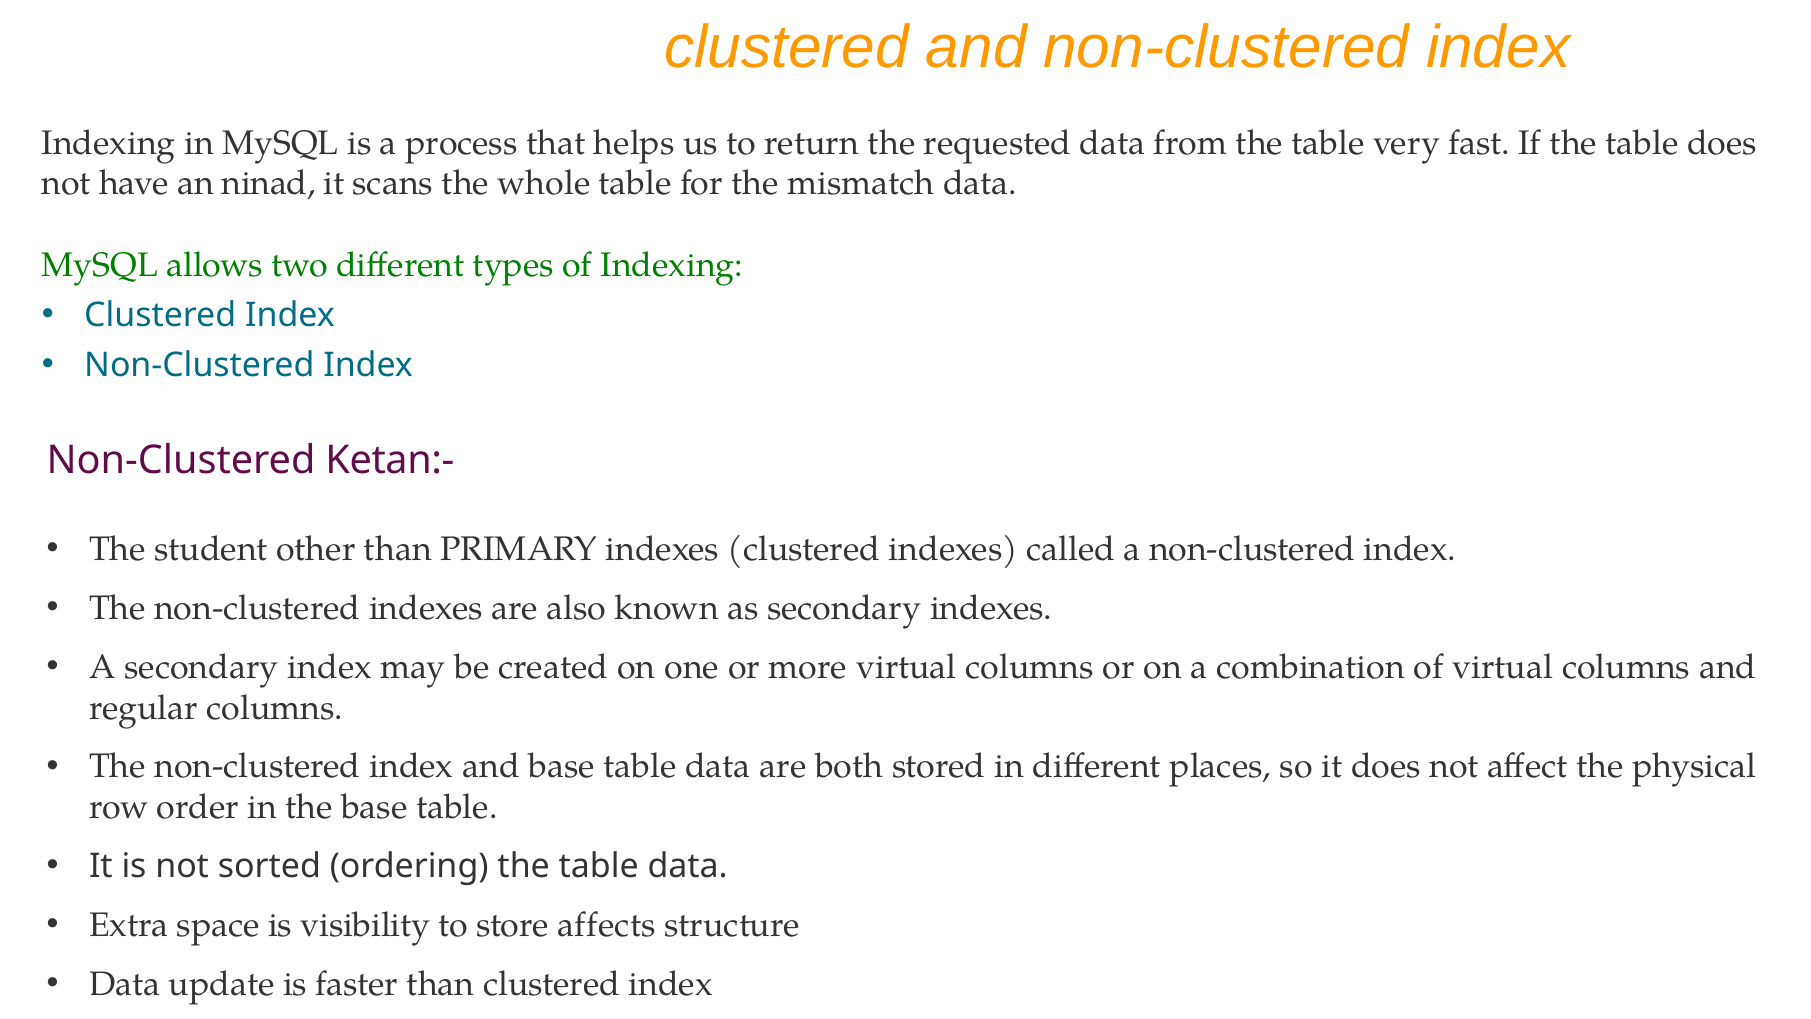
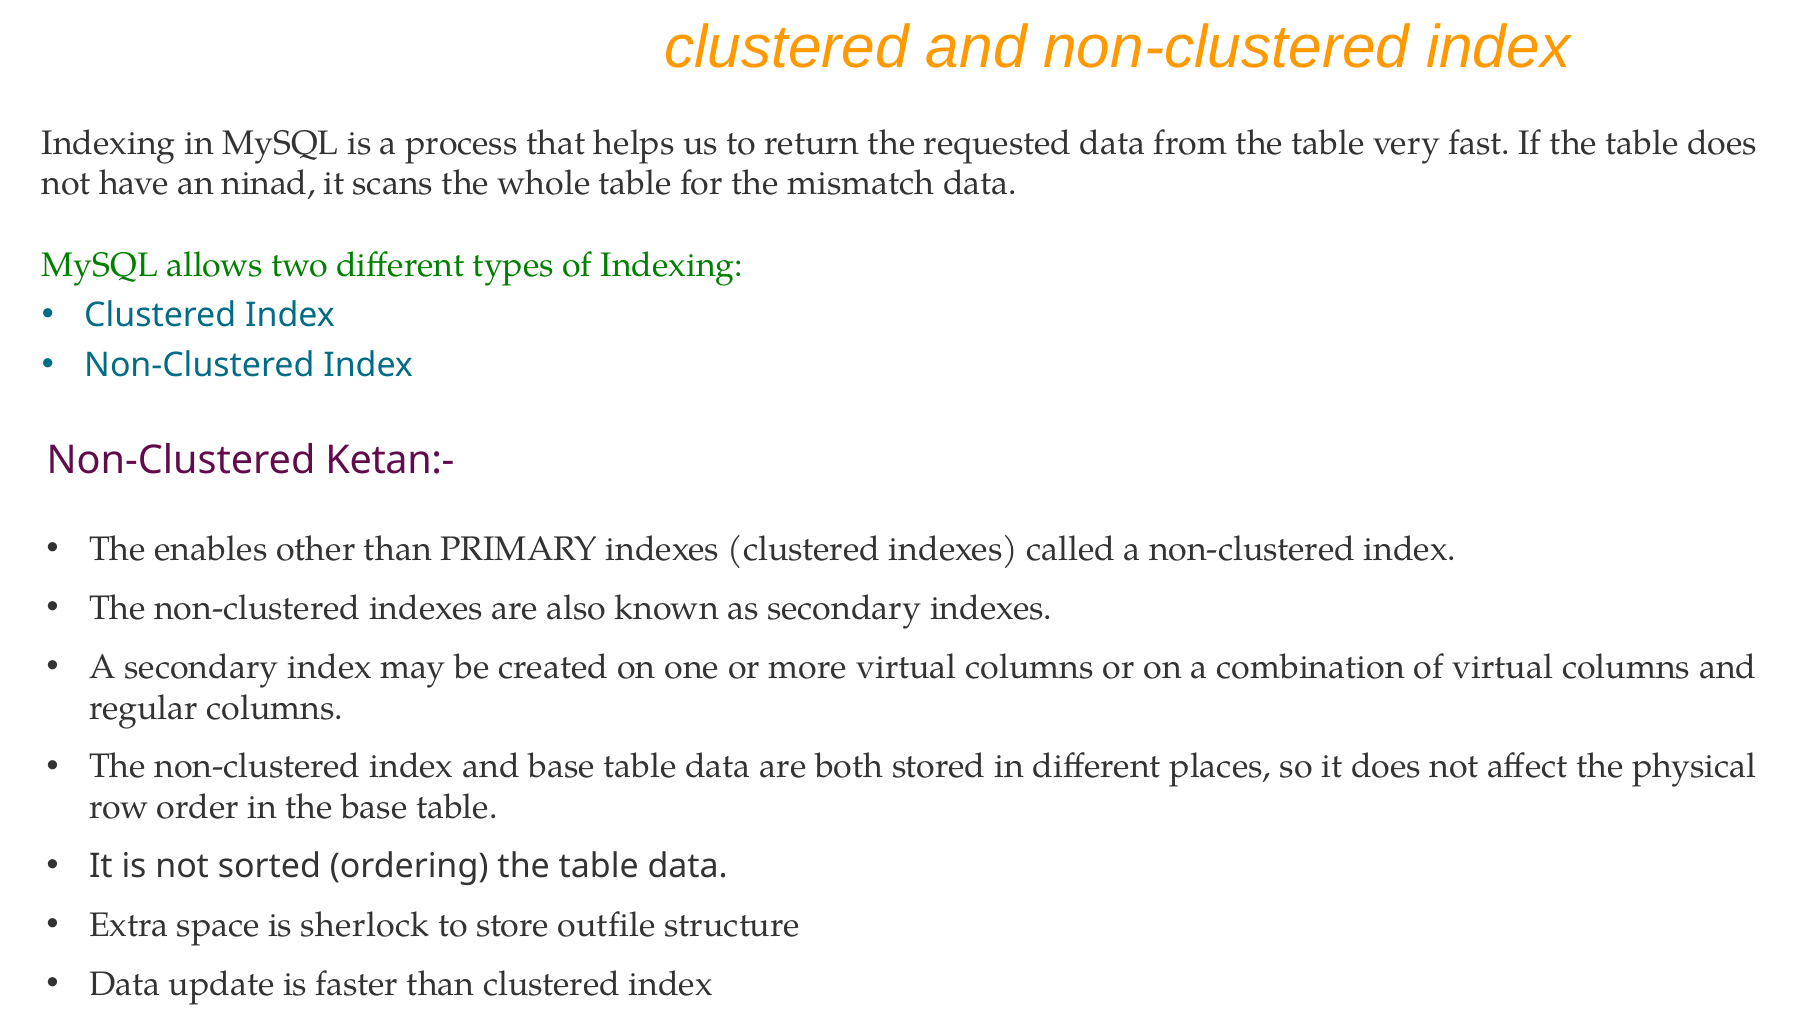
student: student -> enables
visibility: visibility -> sherlock
affects: affects -> outfile
